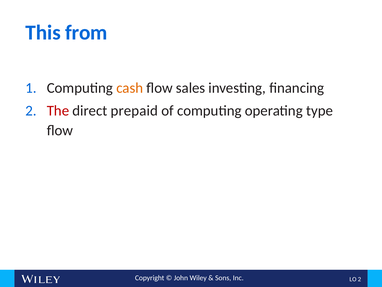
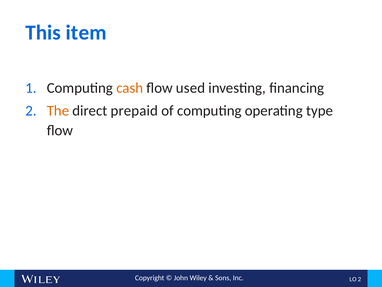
from: from -> item
sales: sales -> used
The colour: red -> orange
